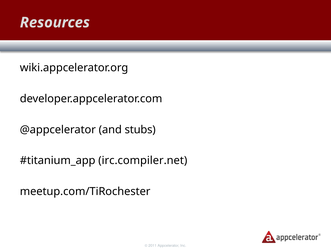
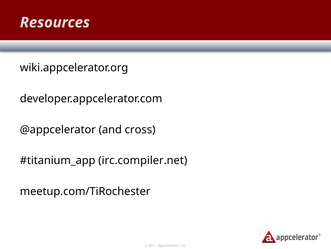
stubs: stubs -> cross
